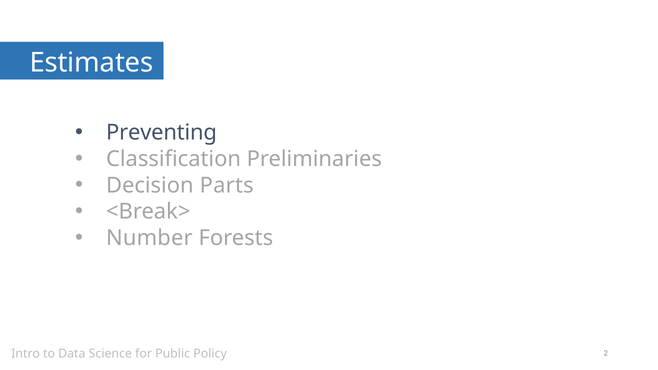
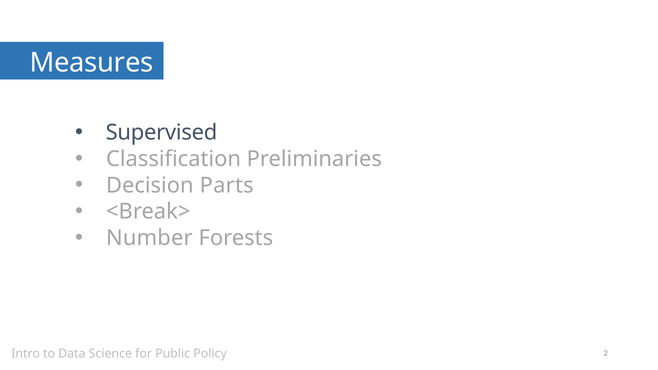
Estimates: Estimates -> Measures
Preventing: Preventing -> Supervised
